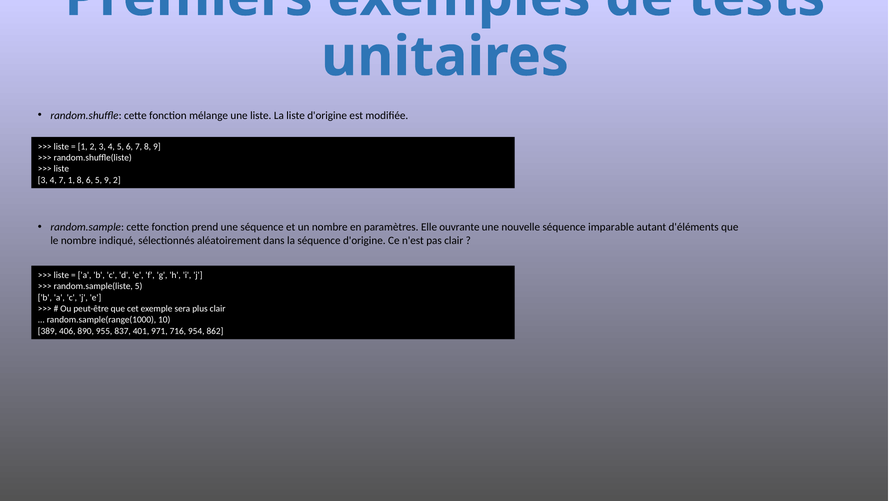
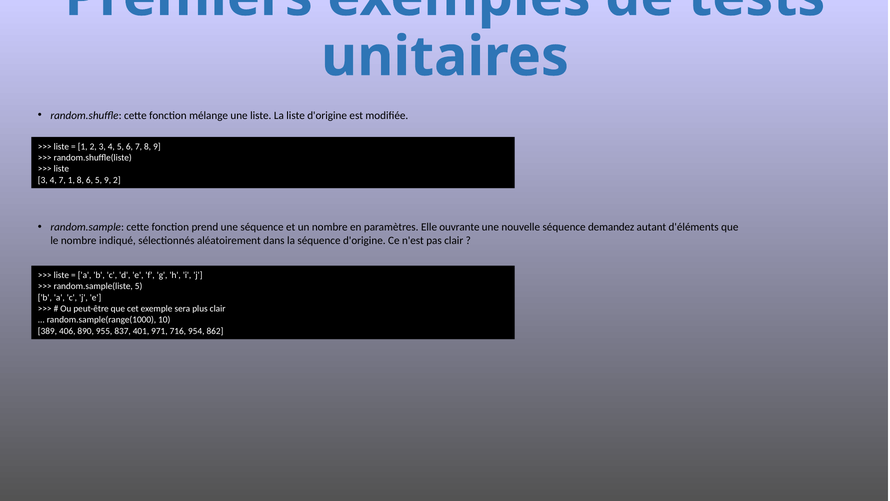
imparable: imparable -> demandez
